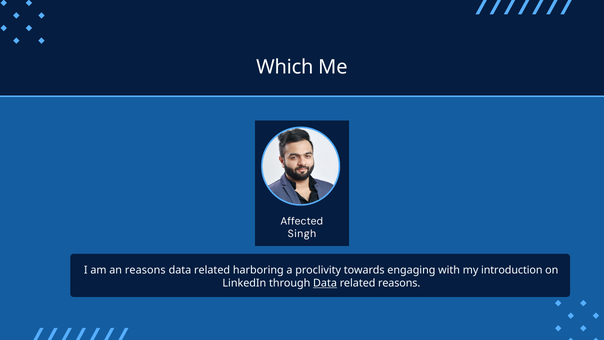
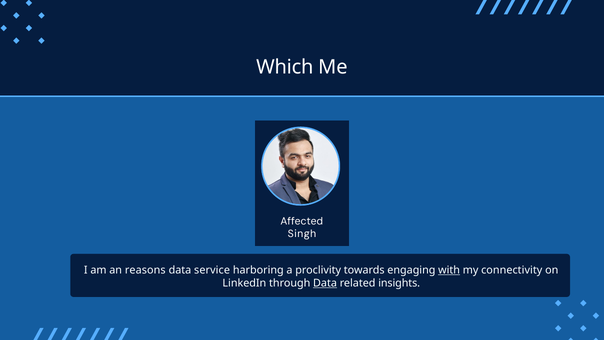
related at (212, 270): related -> service
with underline: none -> present
introduction: introduction -> connectivity
related reasons: reasons -> insights
